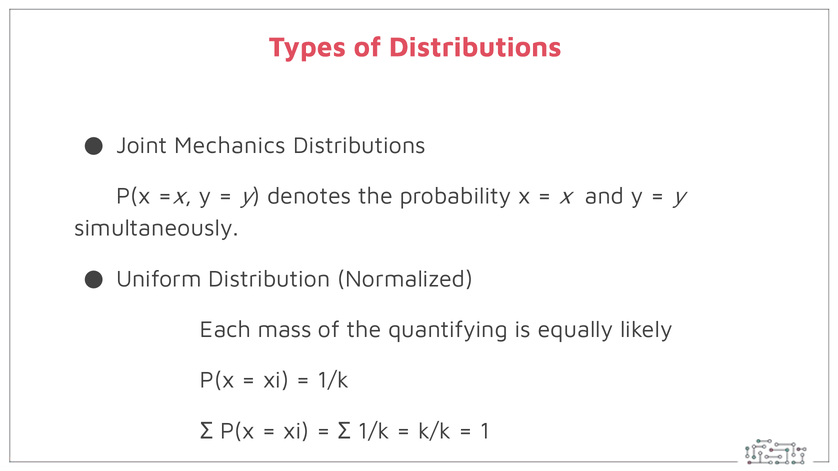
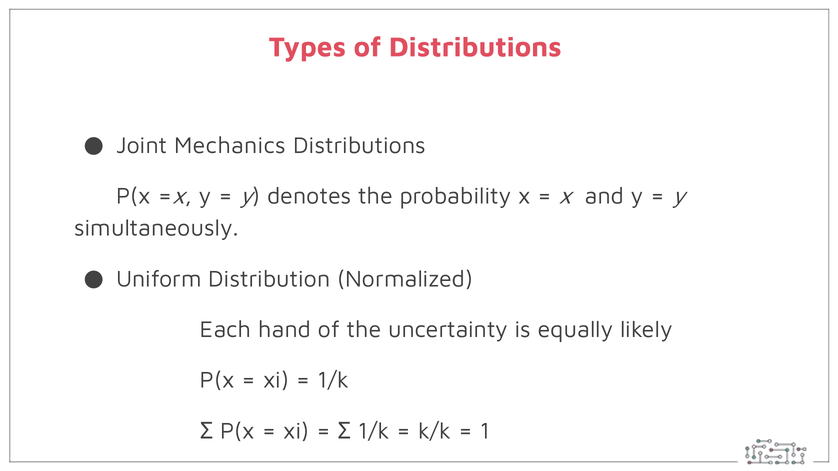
mass: mass -> hand
quantifying: quantifying -> uncertainty
